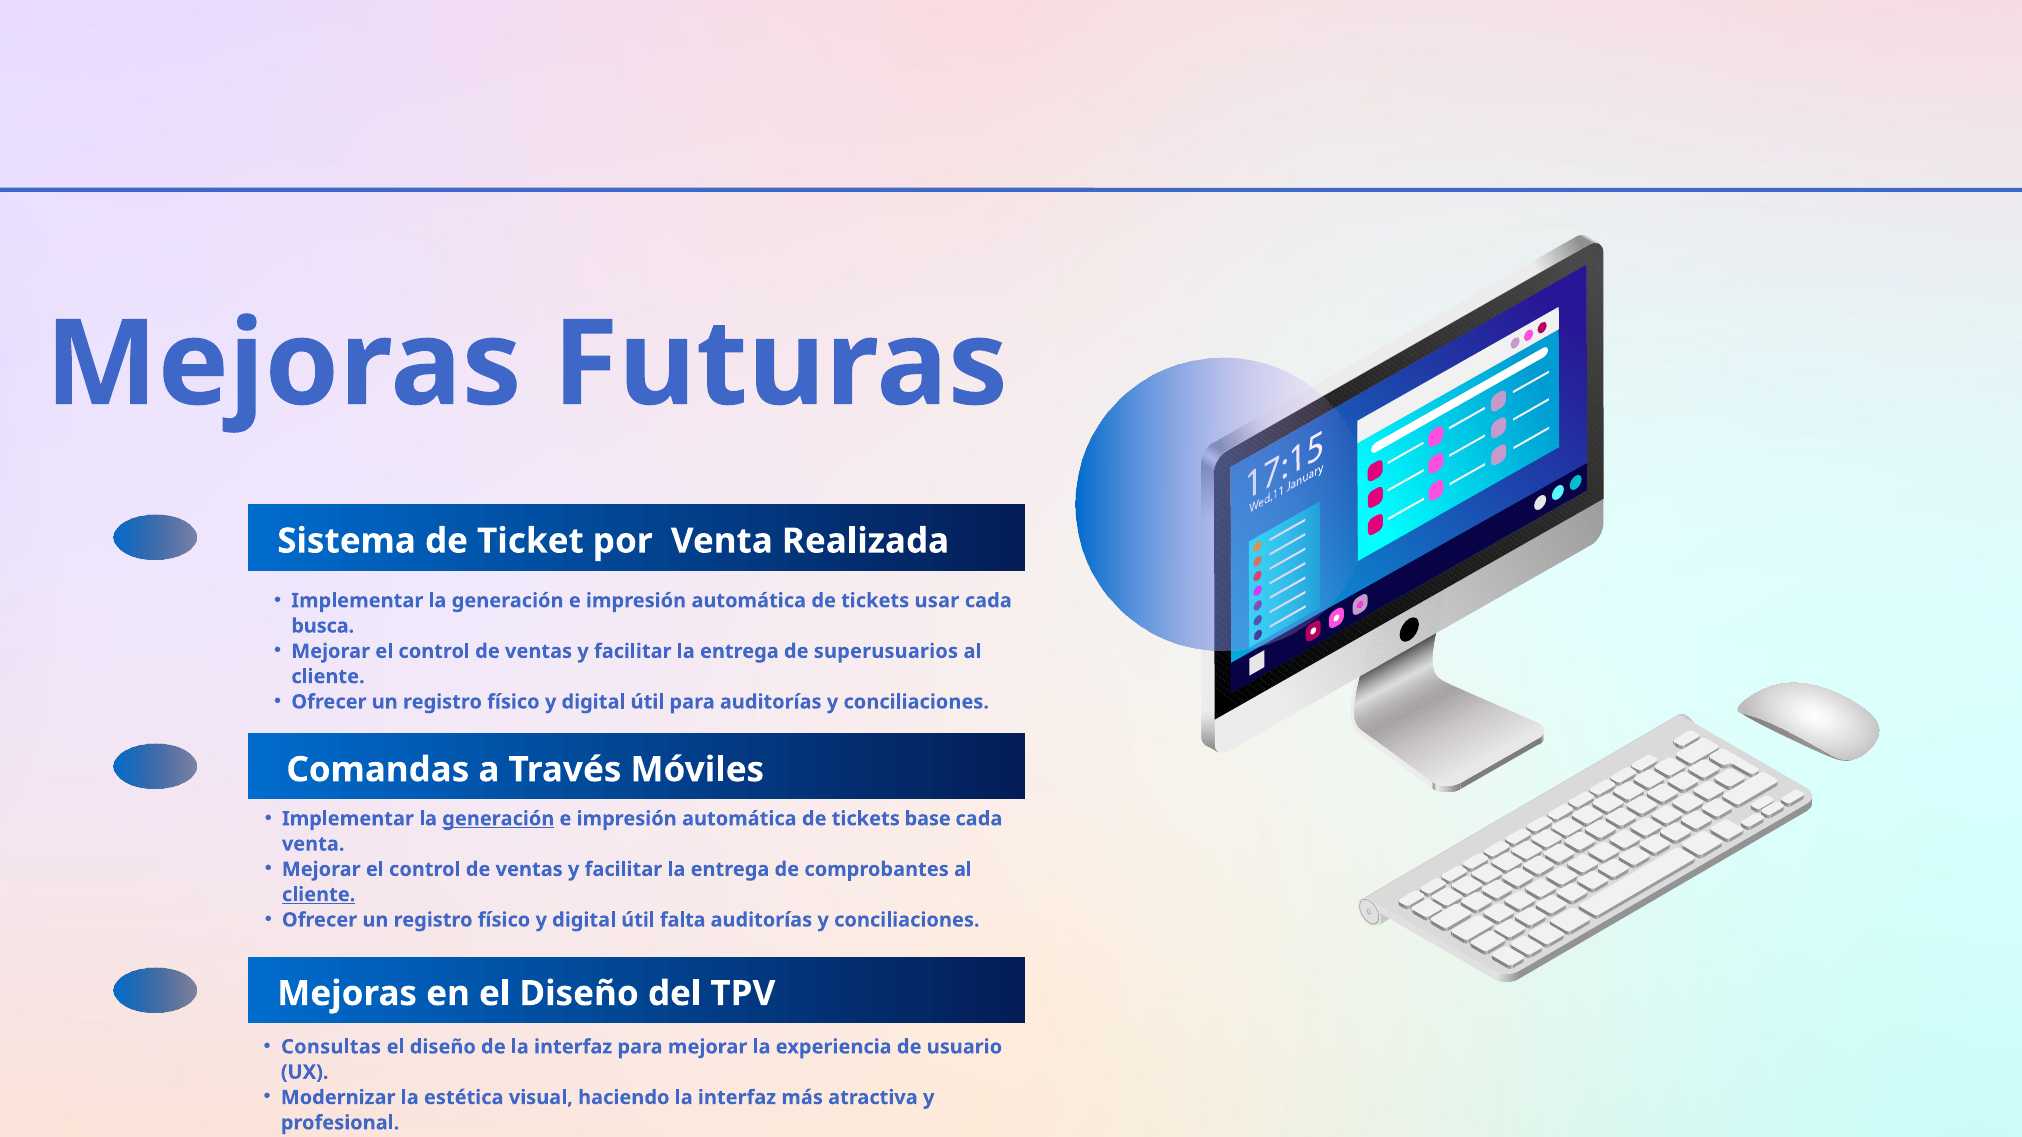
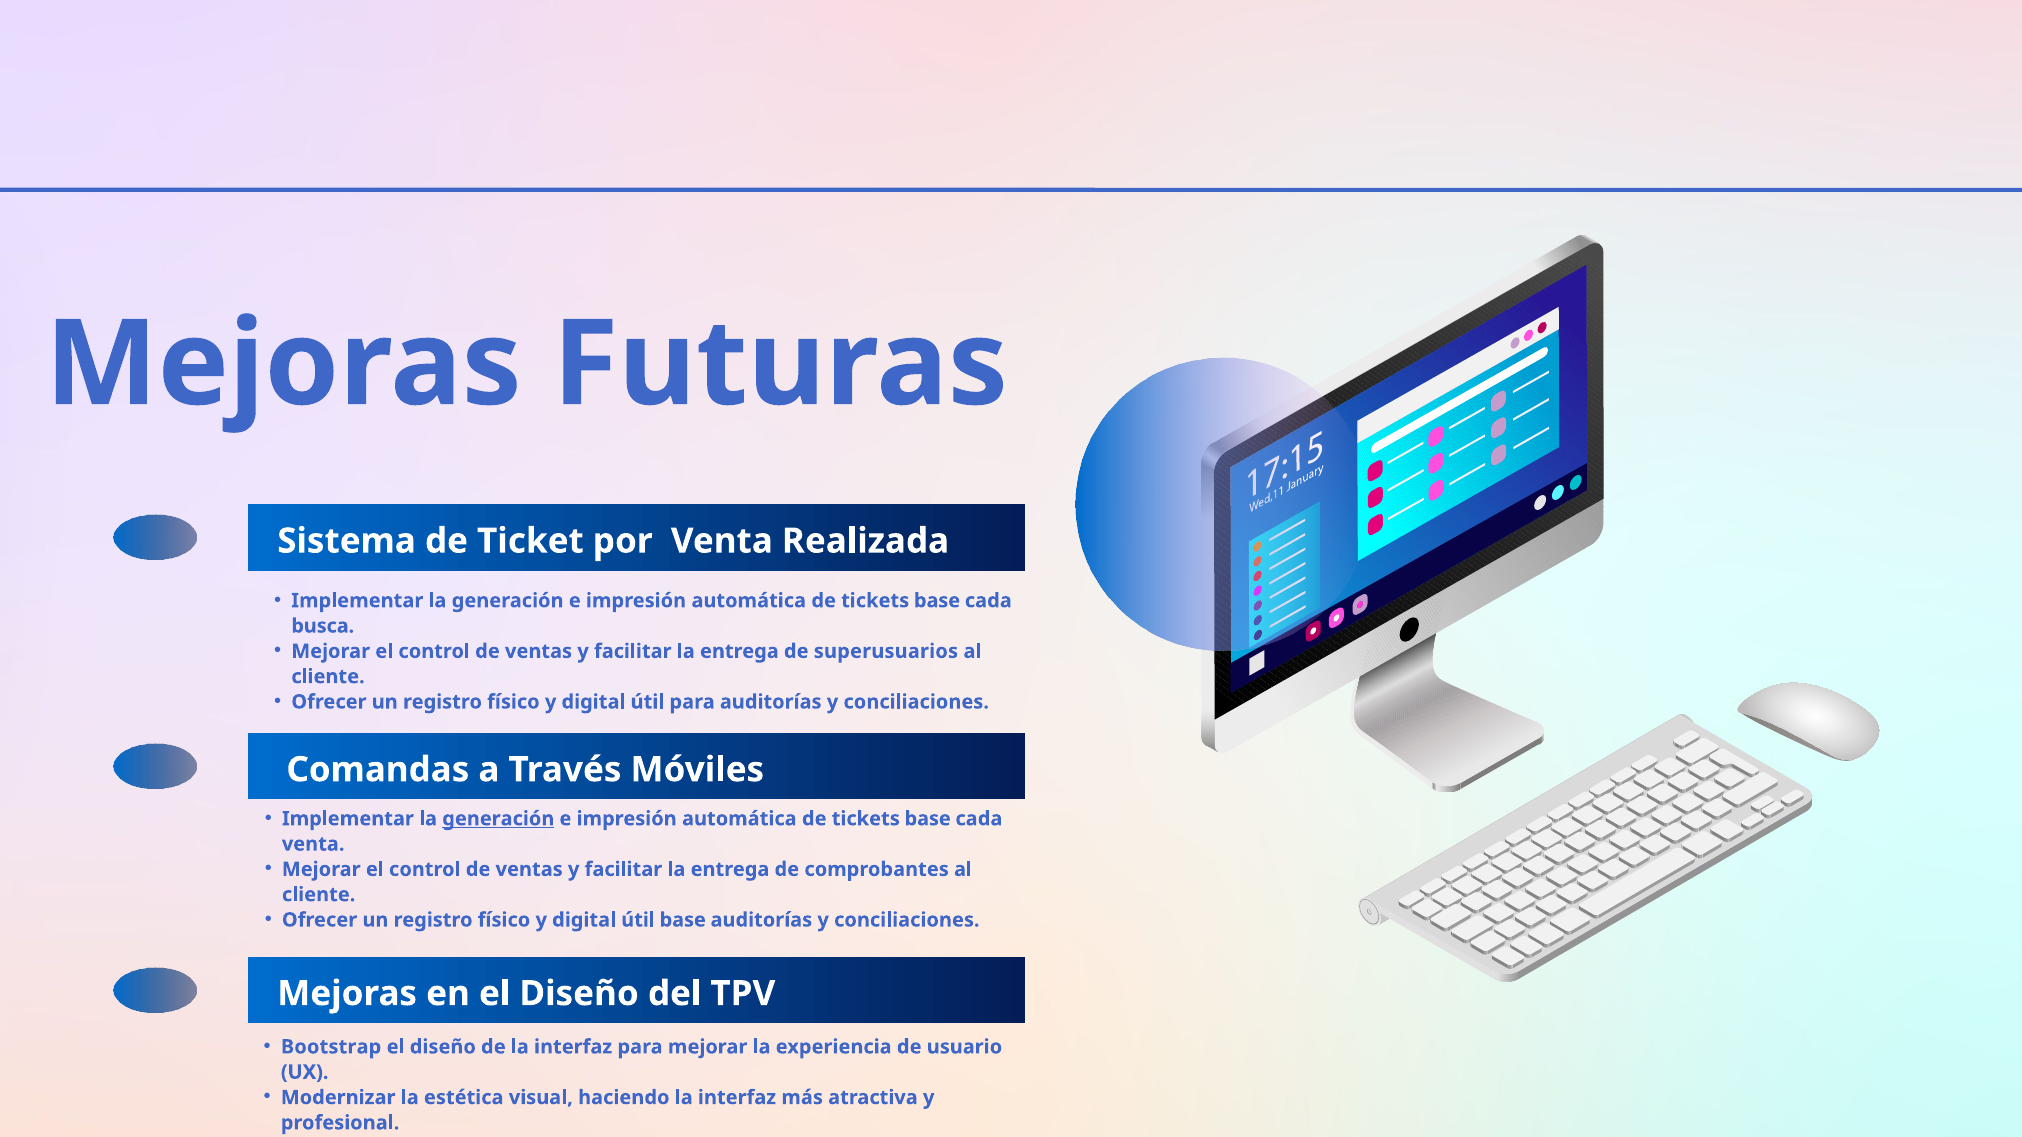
usar at (937, 601): usar -> base
cliente at (319, 895) underline: present -> none
útil falta: falta -> base
Consultas: Consultas -> Bootstrap
